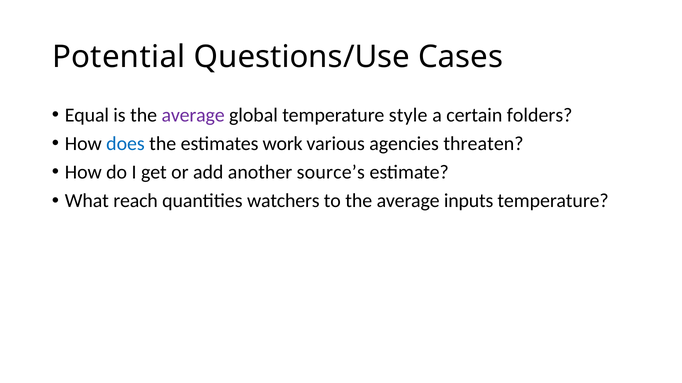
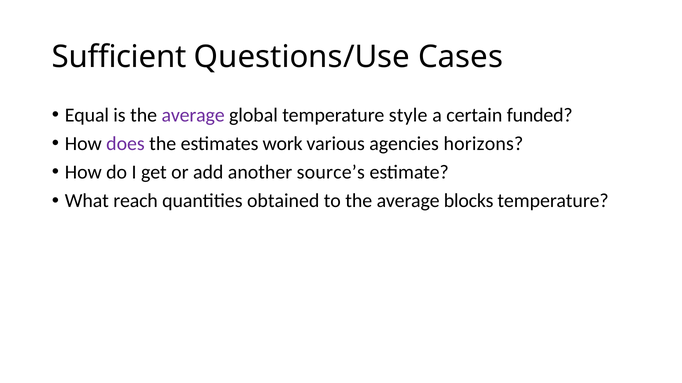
Potential: Potential -> Sufficient
folders: folders -> funded
does colour: blue -> purple
threaten: threaten -> horizons
watchers: watchers -> obtained
inputs: inputs -> blocks
